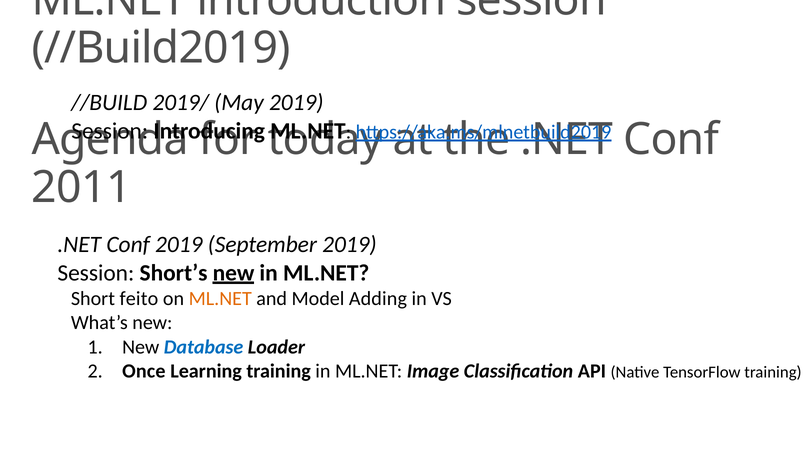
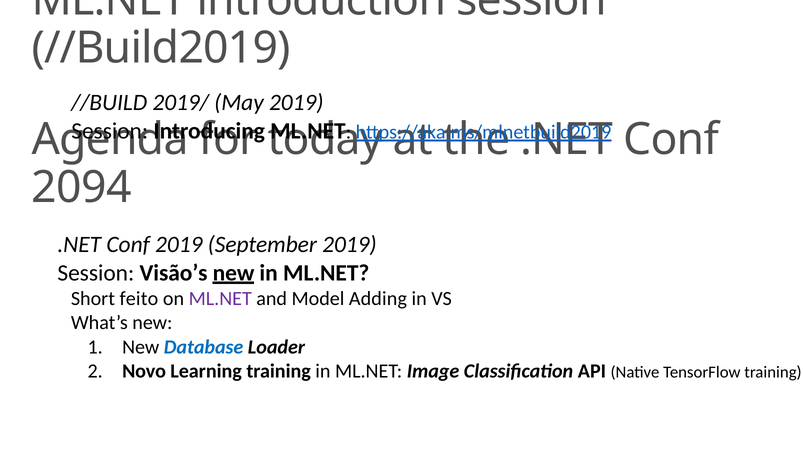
2011: 2011 -> 2094
Short’s: Short’s -> Visão’s
ML.NET at (220, 298) colour: orange -> purple
Once: Once -> Novo
